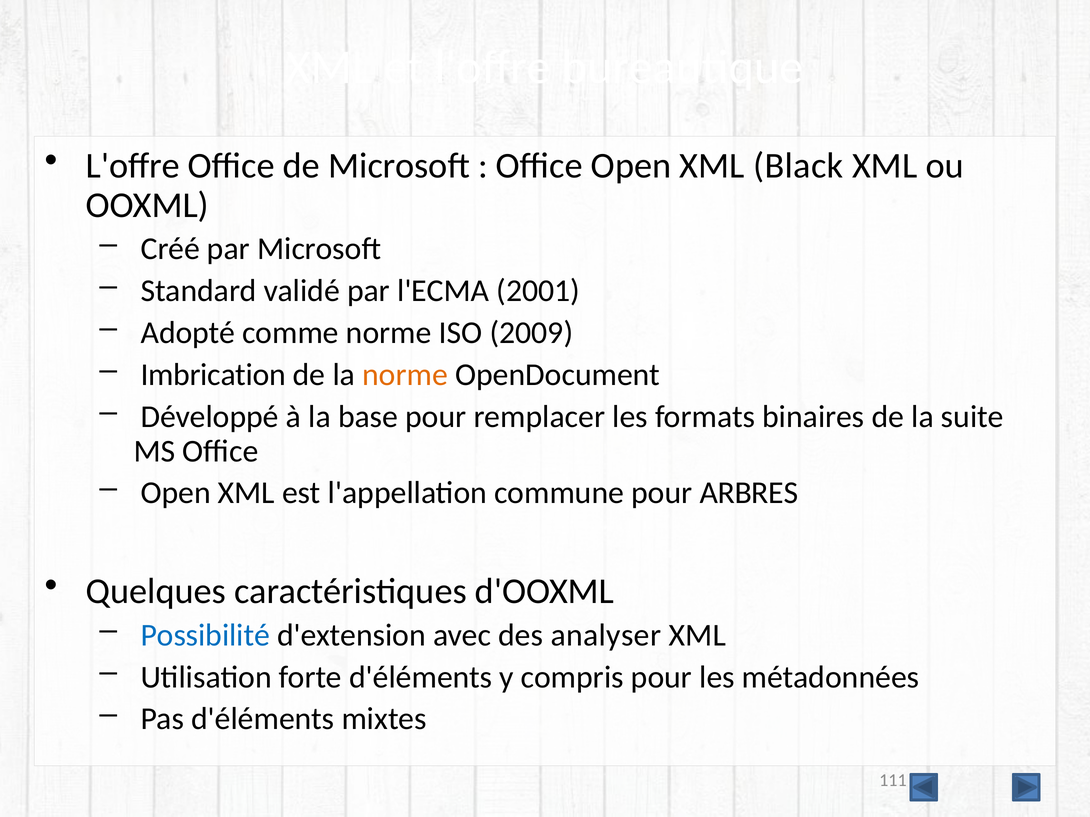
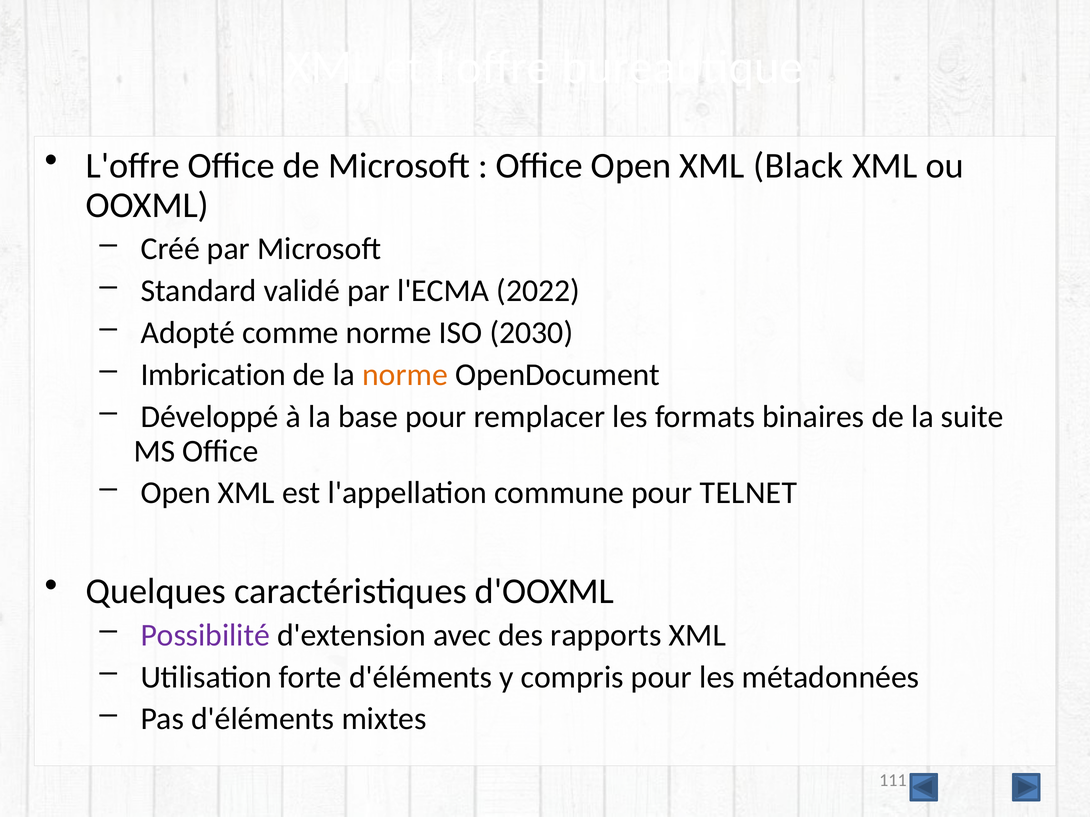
2001: 2001 -> 2022
2009: 2009 -> 2030
ARBRES: ARBRES -> TELNET
Possibilité colour: blue -> purple
analyser: analyser -> rapports
